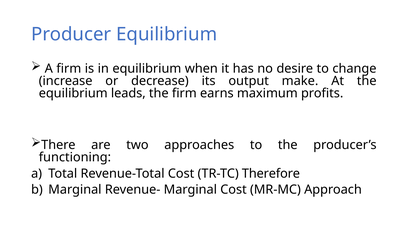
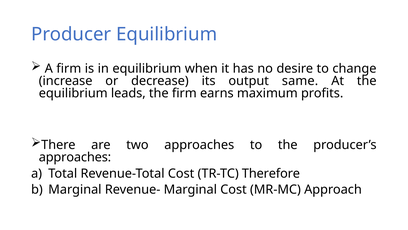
make: make -> same
functioning at (75, 157): functioning -> approaches
